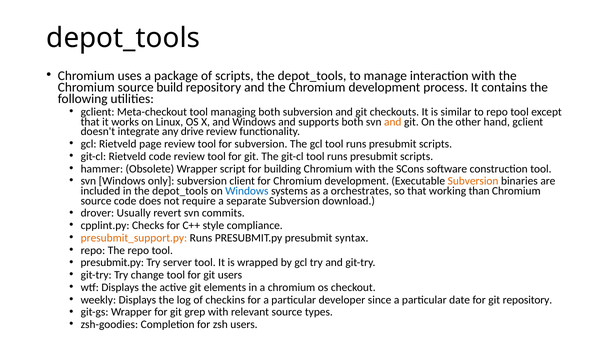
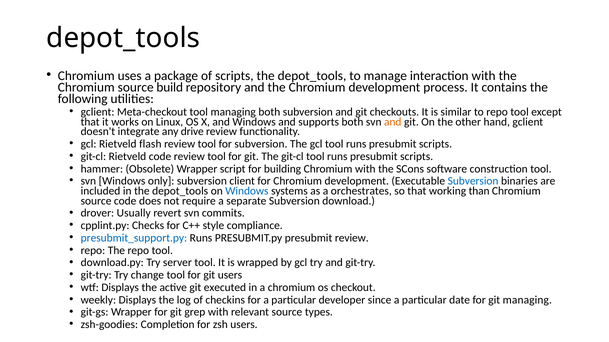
page: page -> flash
Subversion at (473, 181) colour: orange -> blue
presubmit_support.py colour: orange -> blue
presubmit syntax: syntax -> review
presubmit.py at (112, 263): presubmit.py -> download.py
elements: elements -> executed
git repository: repository -> managing
